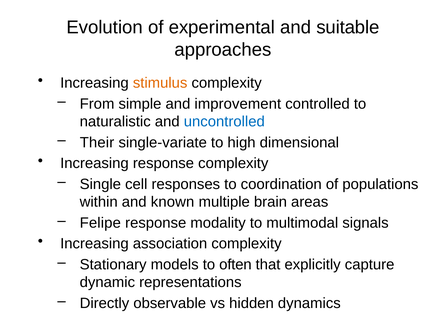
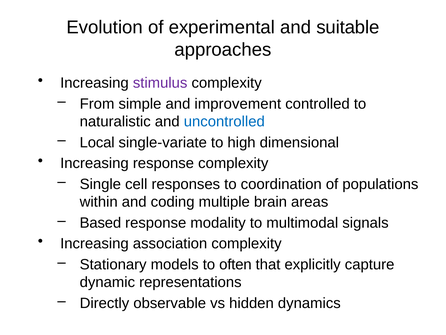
stimulus colour: orange -> purple
Their: Their -> Local
known: known -> coding
Felipe: Felipe -> Based
